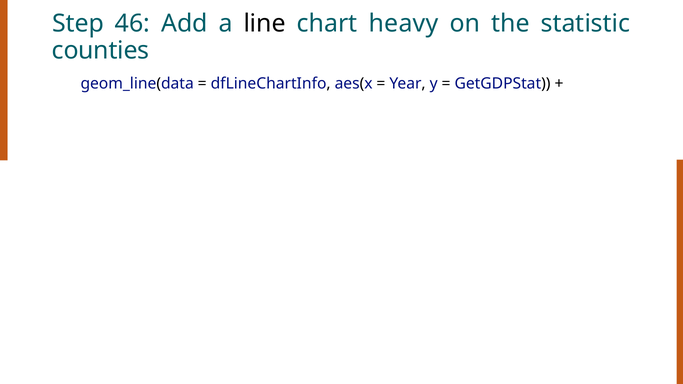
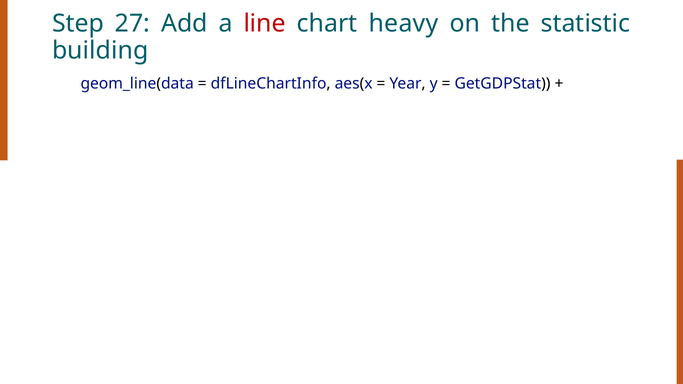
46: 46 -> 27
line colour: black -> red
counties: counties -> building
